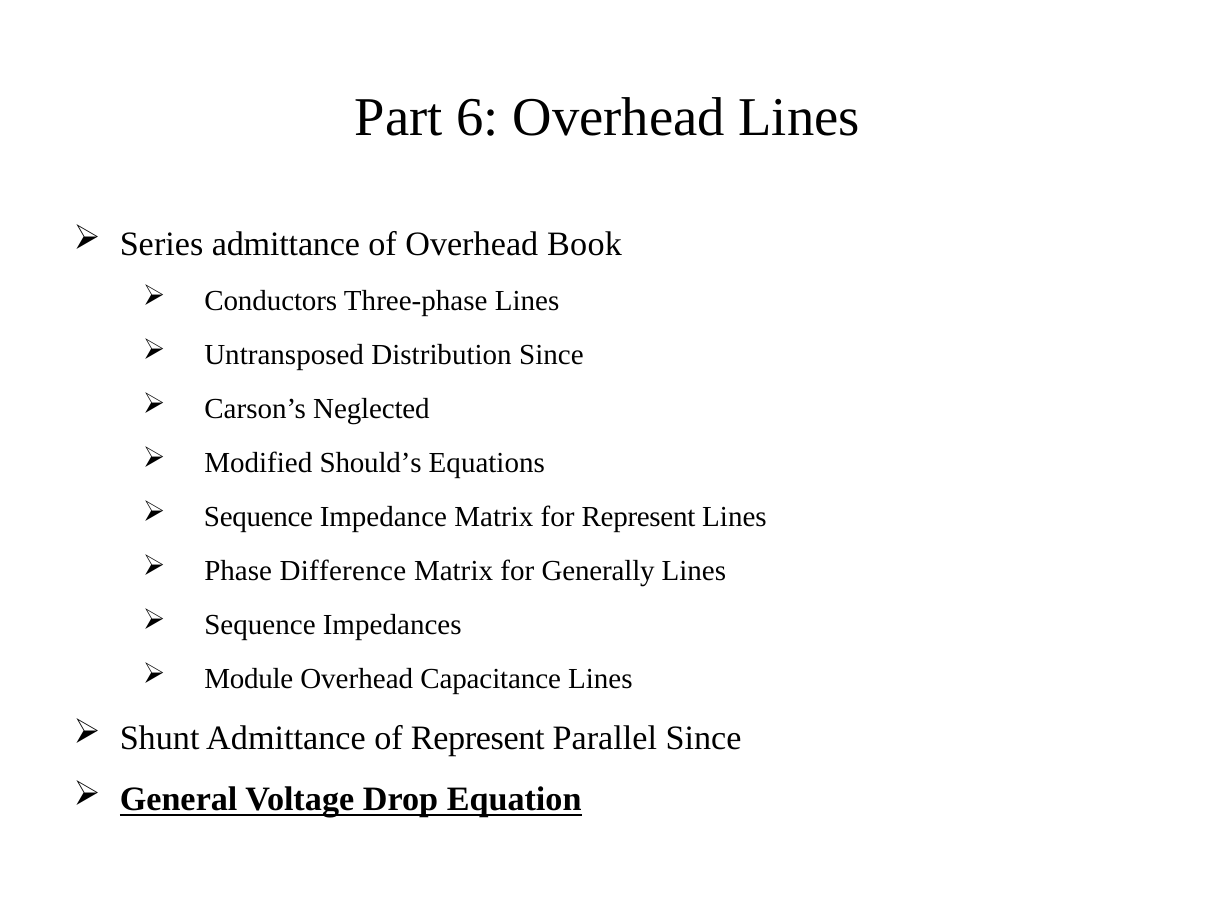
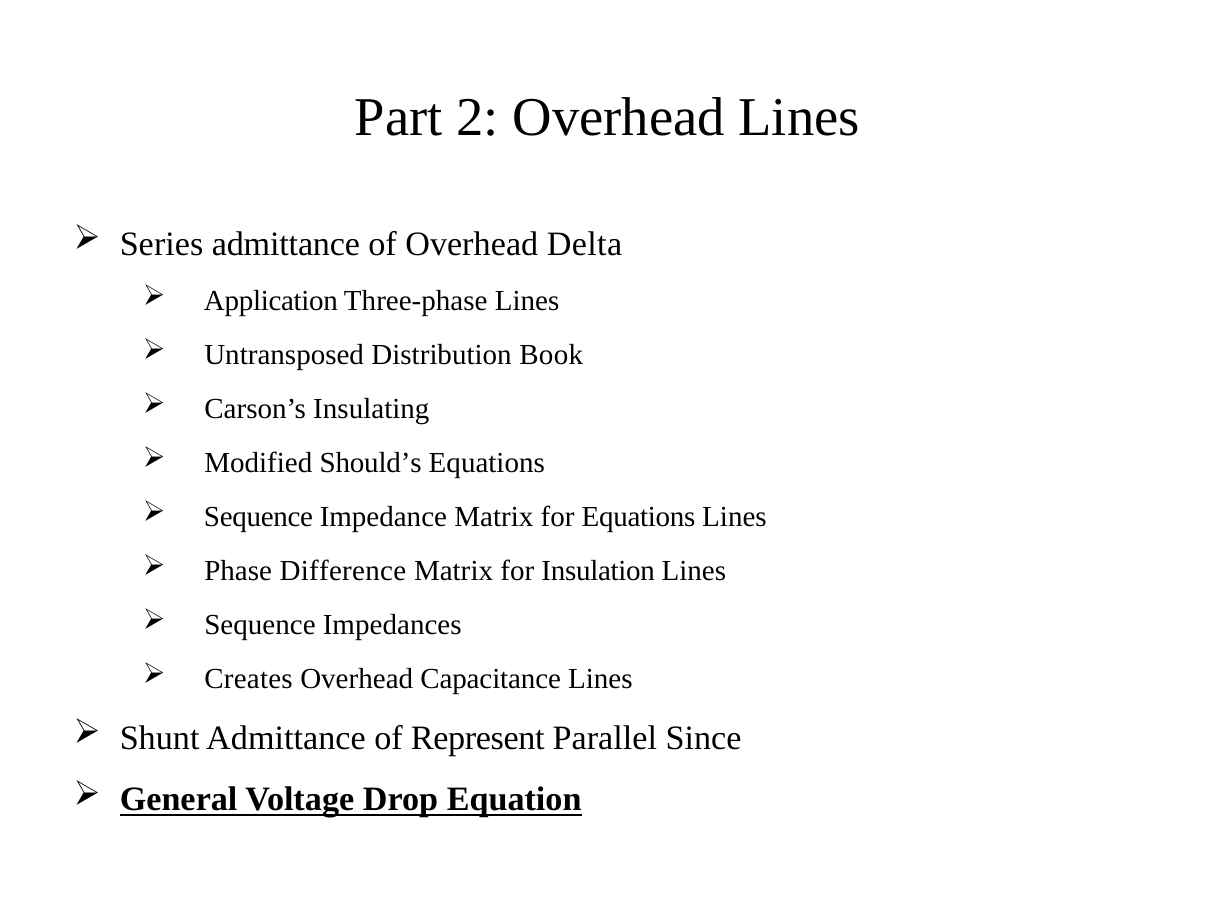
6: 6 -> 2
Book: Book -> Delta
Conductors: Conductors -> Application
Distribution Since: Since -> Book
Neglected: Neglected -> Insulating
for Represent: Represent -> Equations
Generally: Generally -> Insulation
Module: Module -> Creates
